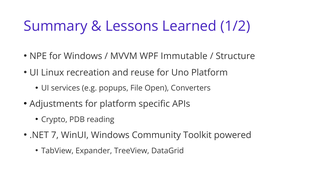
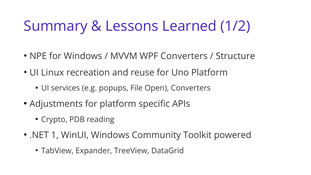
WPF Immutable: Immutable -> Converters
7: 7 -> 1
